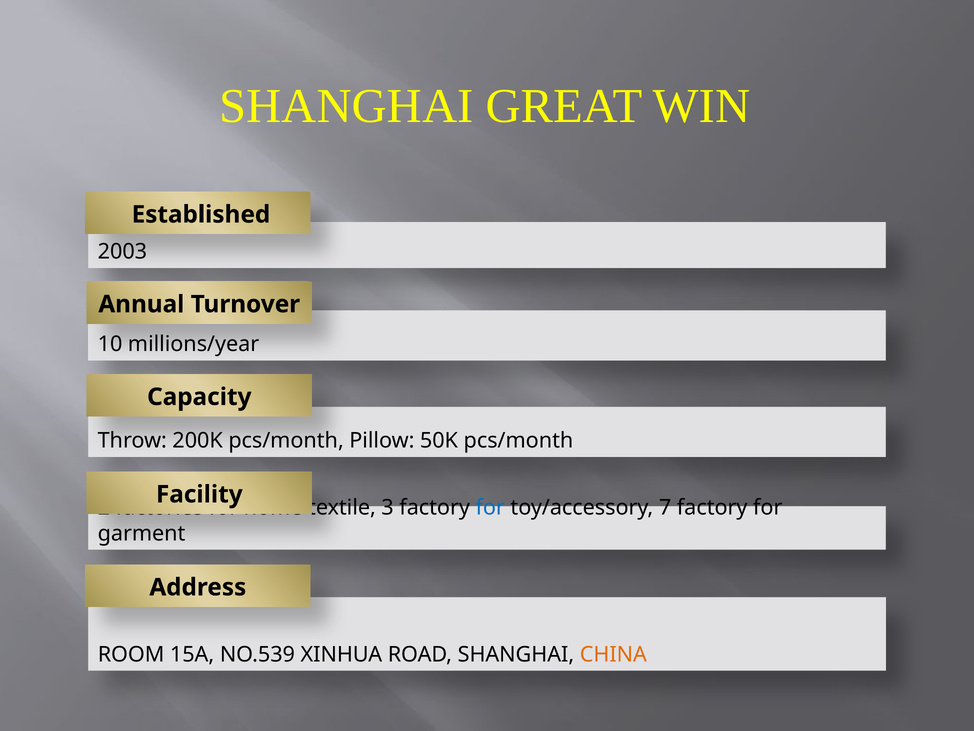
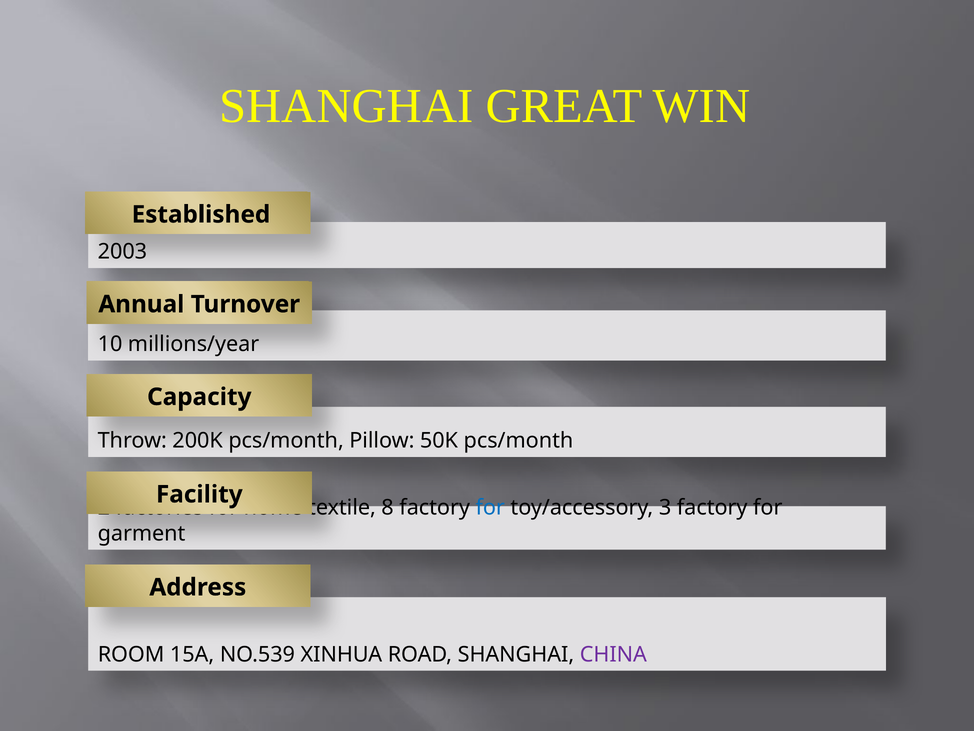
3: 3 -> 8
7: 7 -> 3
CHINA colour: orange -> purple
